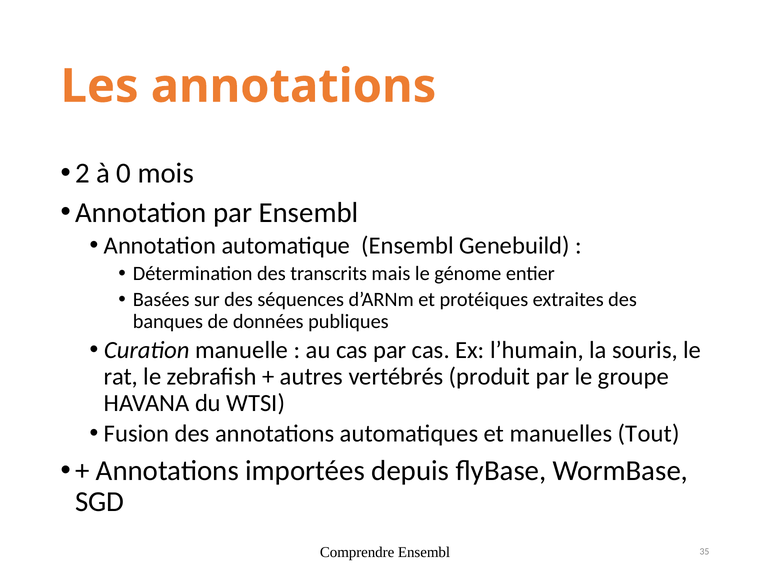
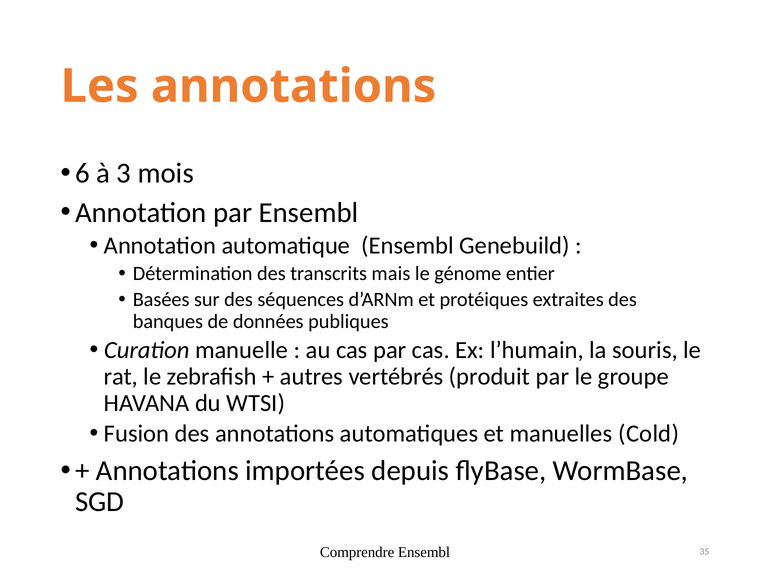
2: 2 -> 6
0: 0 -> 3
Tout: Tout -> Cold
